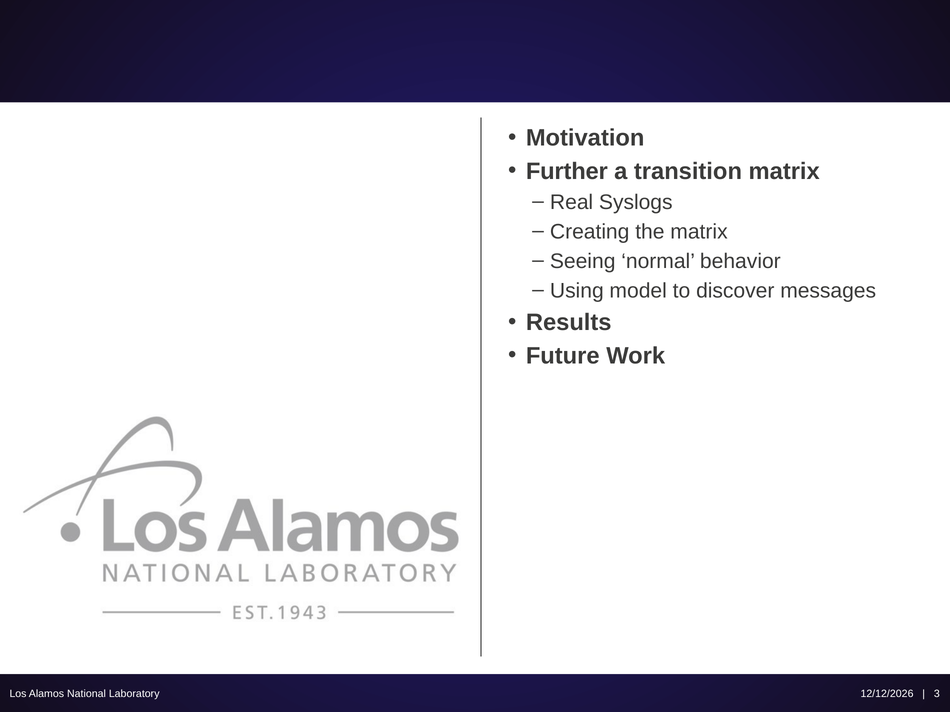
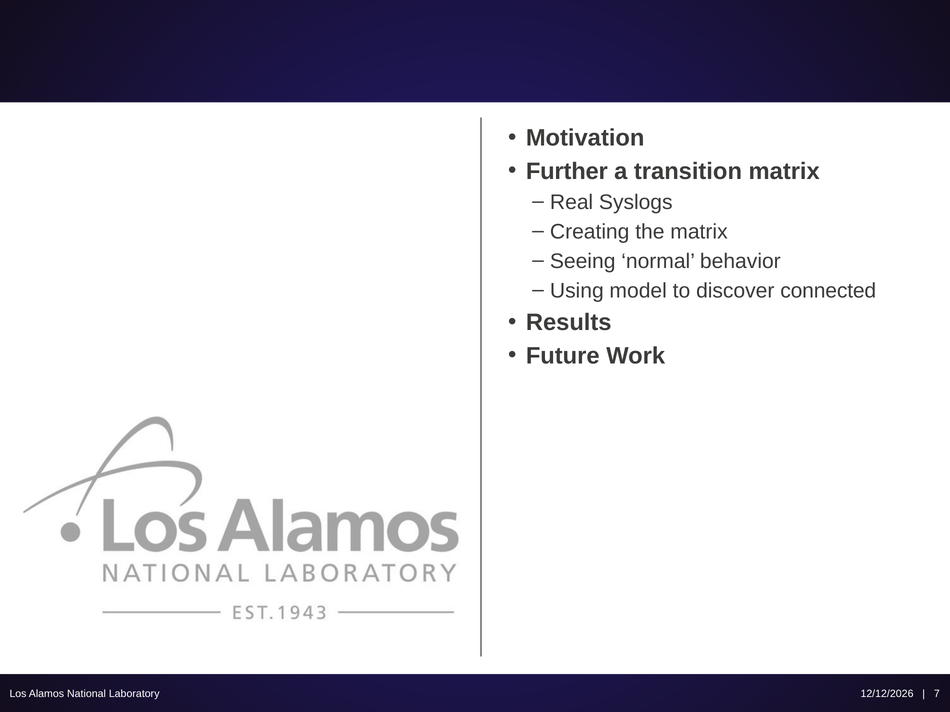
messages: messages -> connected
3: 3 -> 7
